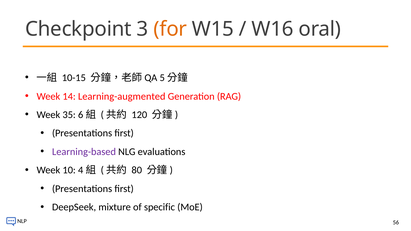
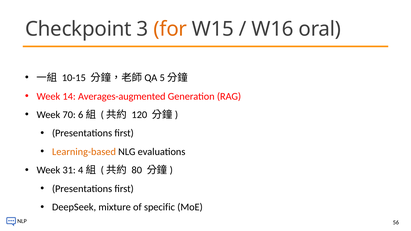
Learning-augmented: Learning-augmented -> Averages-augmented
35: 35 -> 70
Learning-based colour: purple -> orange
10: 10 -> 31
